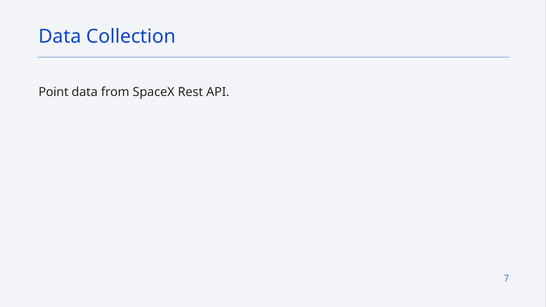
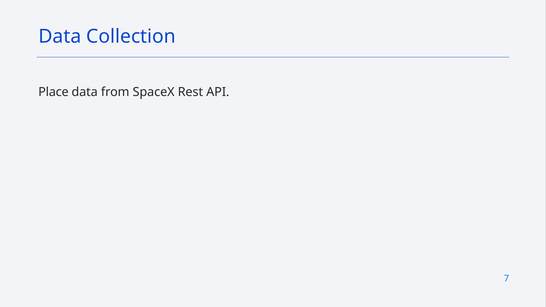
Point: Point -> Place
